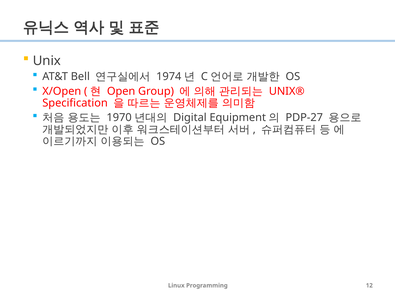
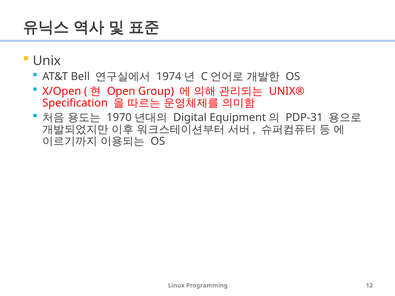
PDP-27: PDP-27 -> PDP-31
